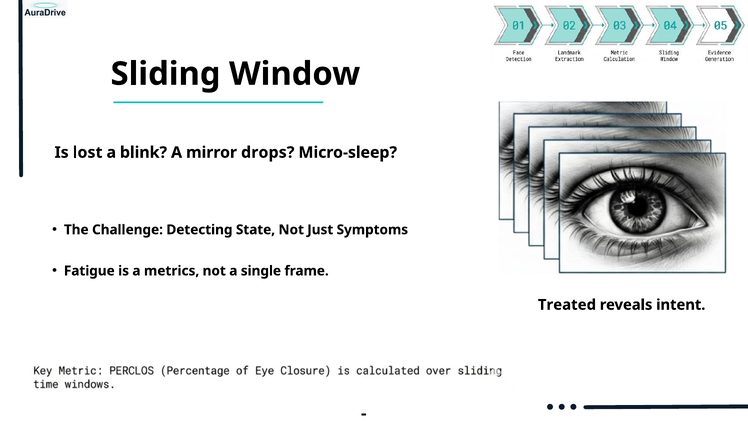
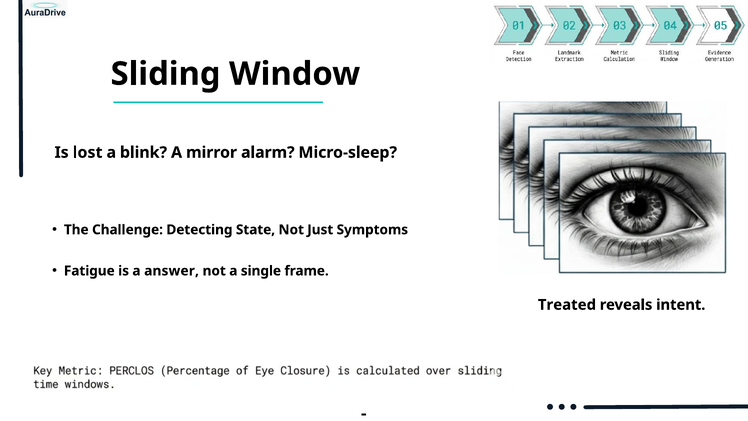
drops: drops -> alarm
metrics: metrics -> answer
